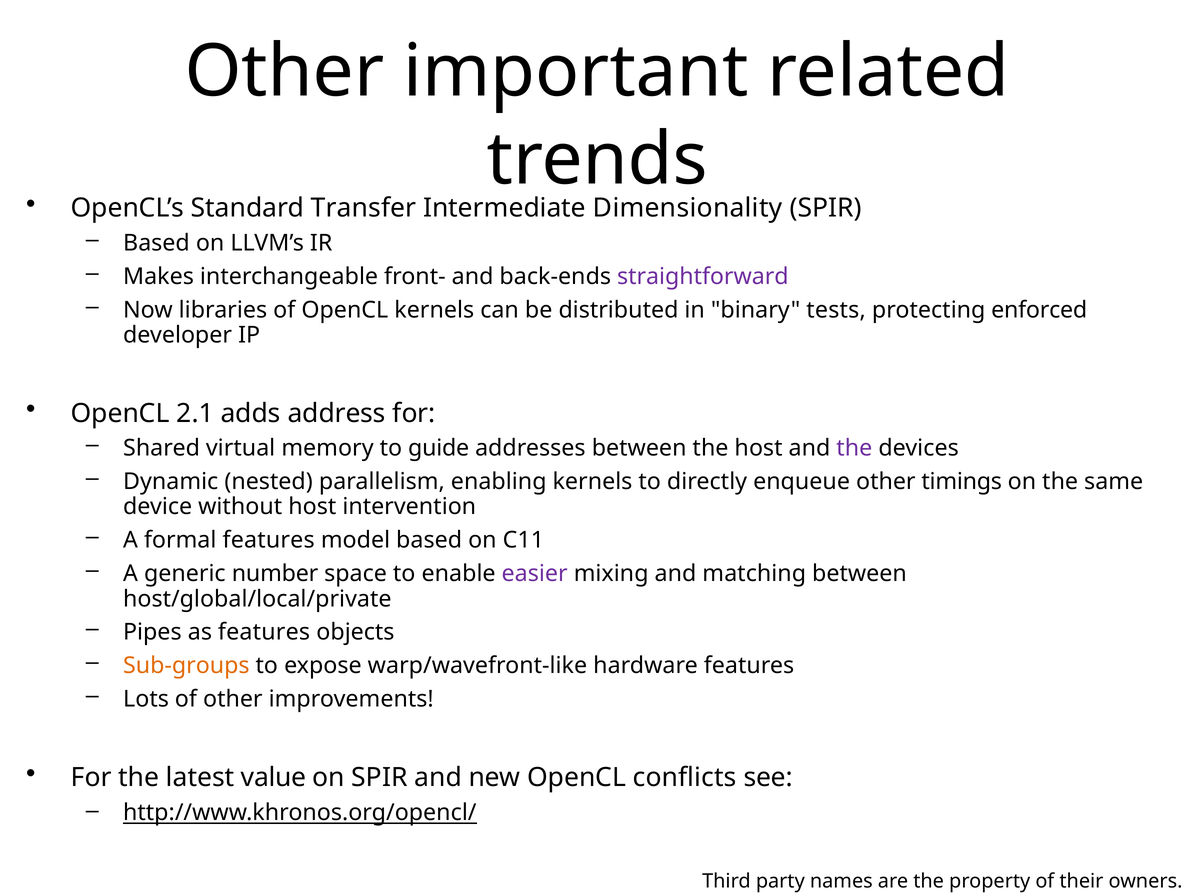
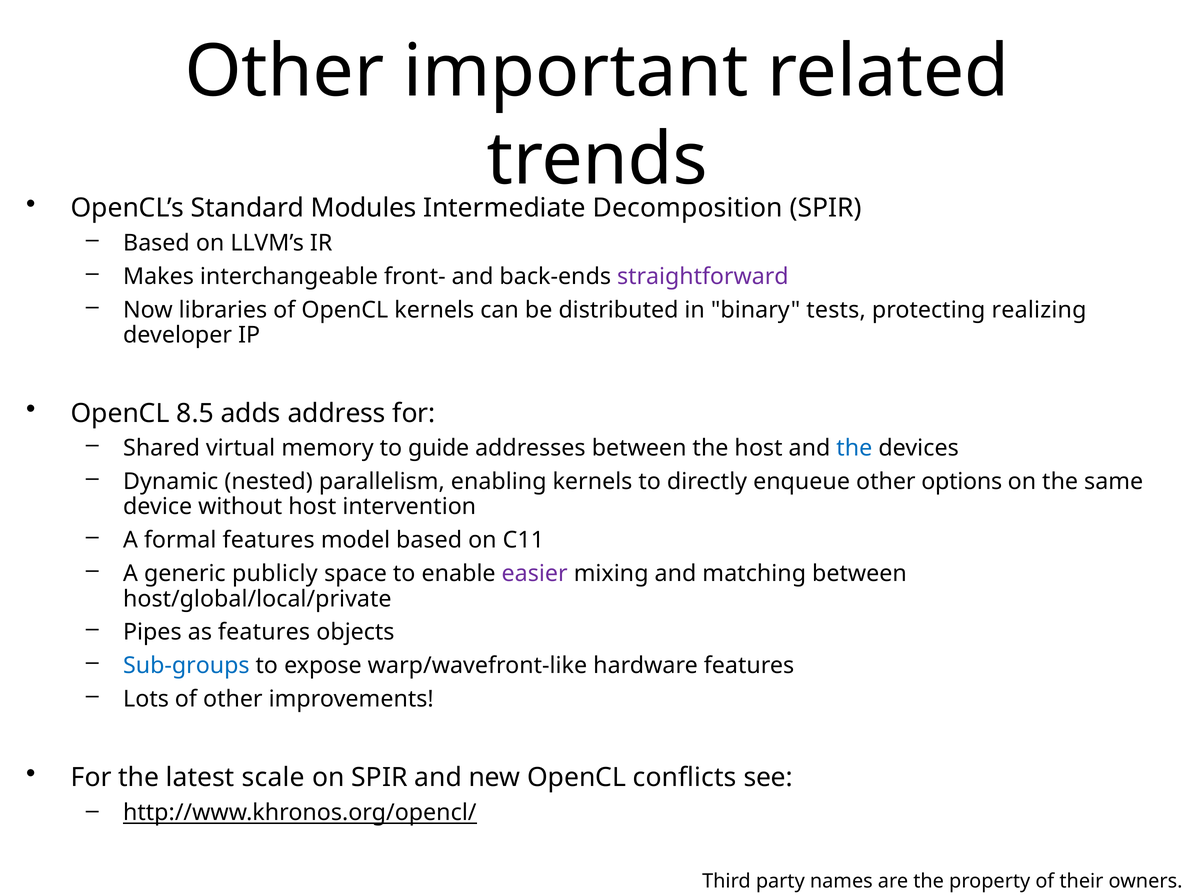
Transfer: Transfer -> Modules
Dimensionality: Dimensionality -> Decomposition
enforced: enforced -> realizing
2.1: 2.1 -> 8.5
the at (854, 448) colour: purple -> blue
timings: timings -> options
number: number -> publicly
Sub-groups colour: orange -> blue
value: value -> scale
